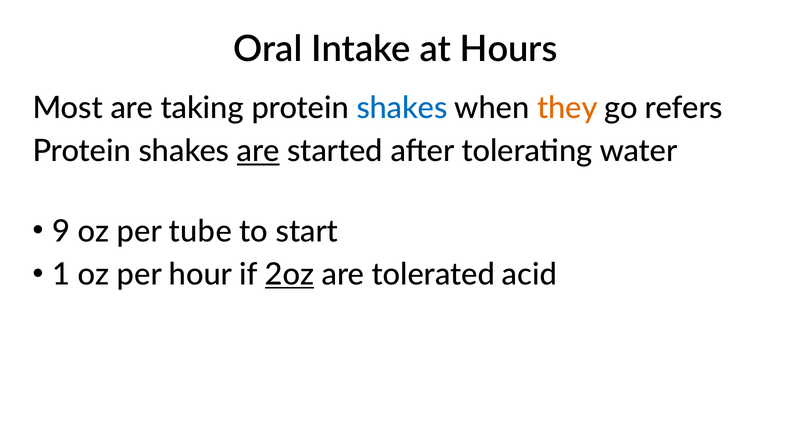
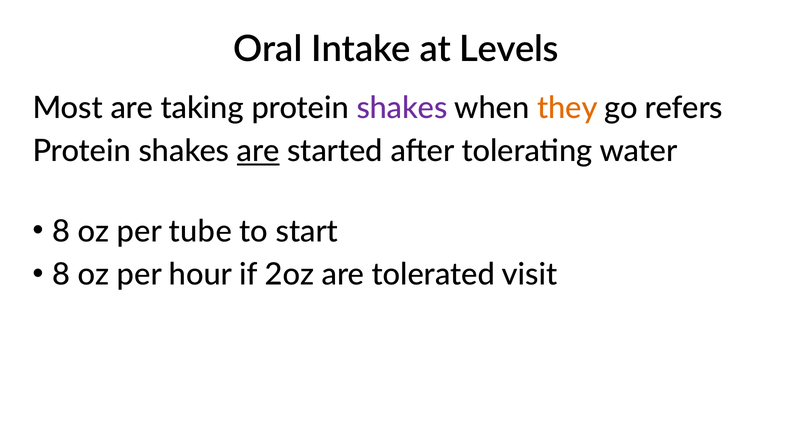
Hours: Hours -> Levels
shakes at (402, 108) colour: blue -> purple
9 at (61, 231): 9 -> 8
1 at (61, 275): 1 -> 8
2oz underline: present -> none
acid: acid -> visit
